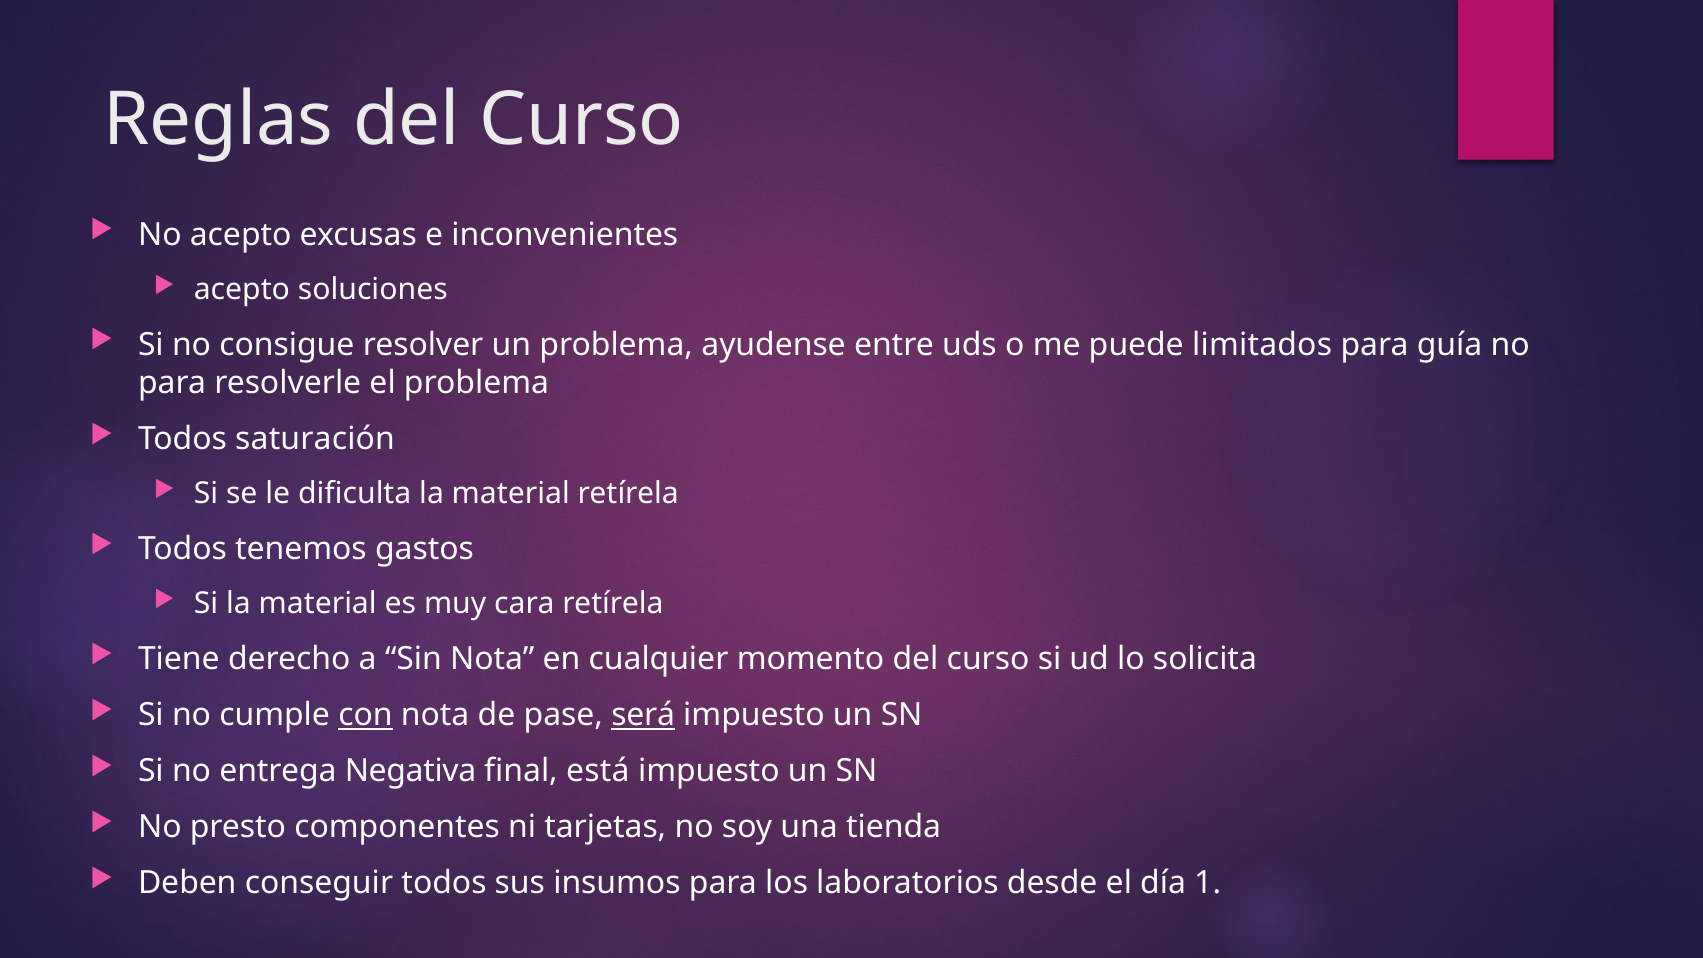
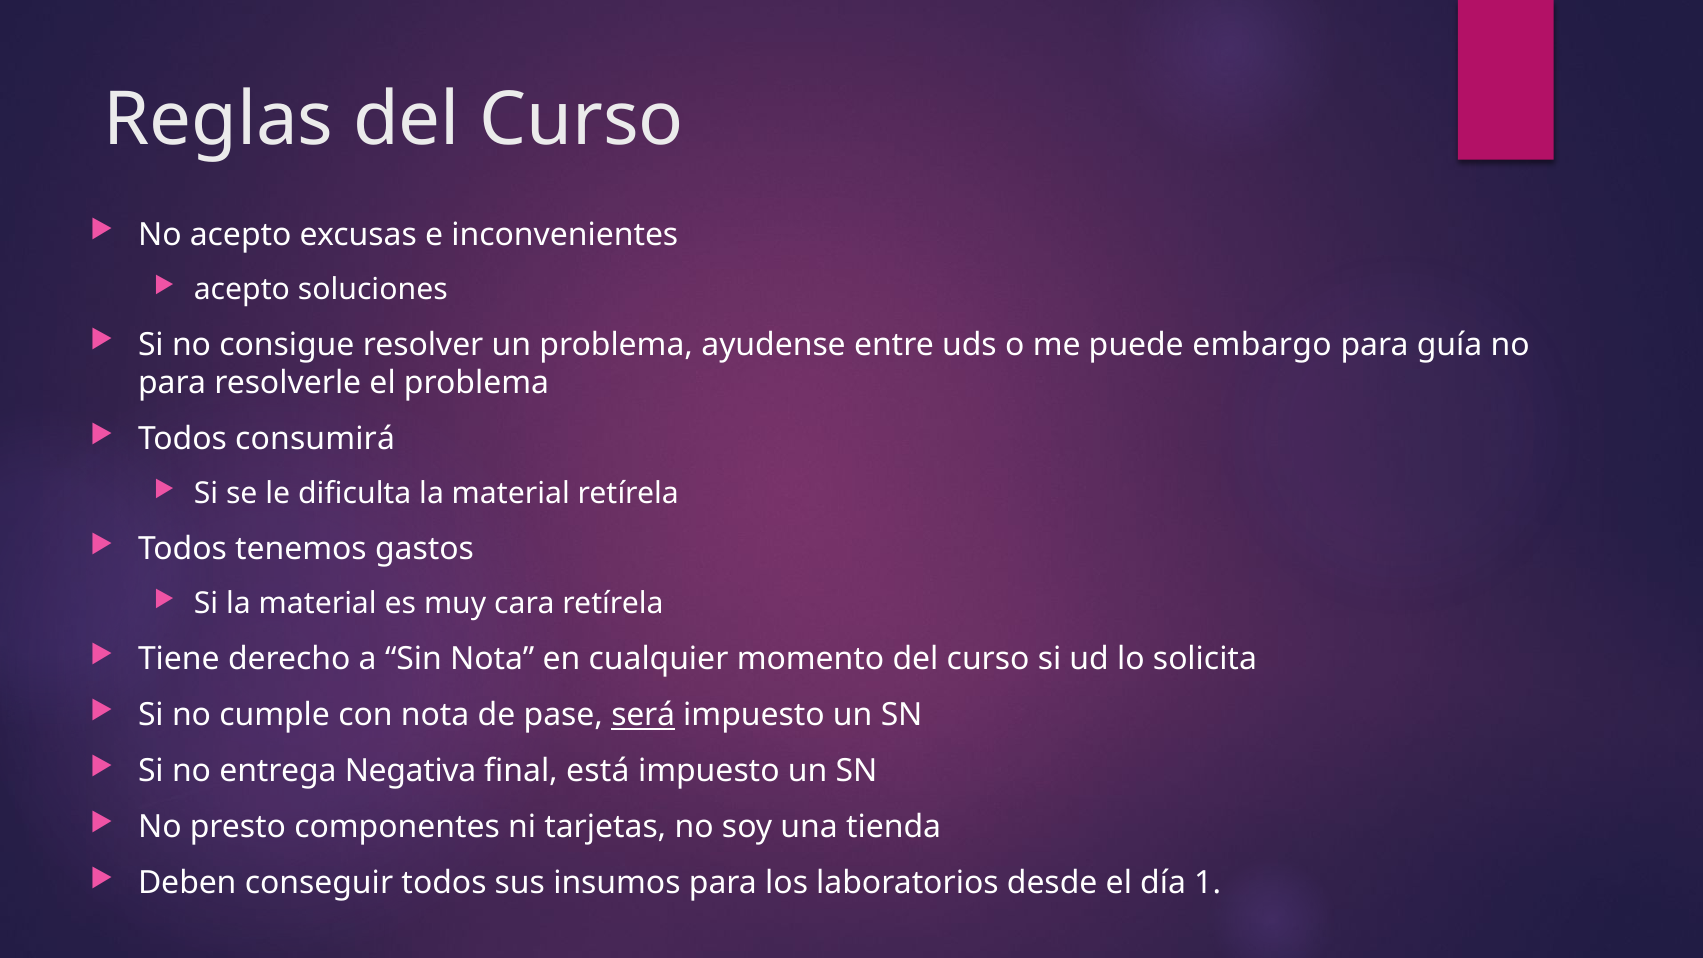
limitados: limitados -> embargo
saturación: saturación -> consumirá
con underline: present -> none
